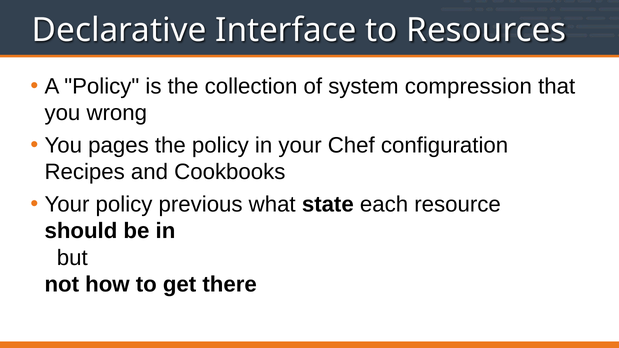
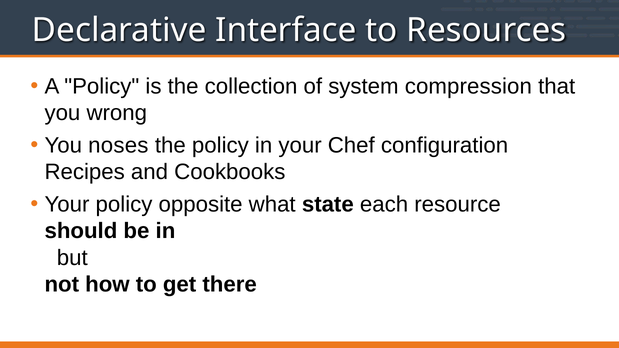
pages: pages -> noses
previous: previous -> opposite
